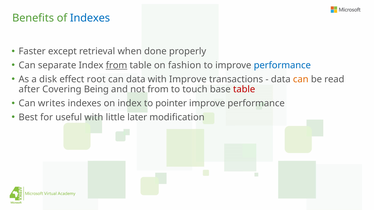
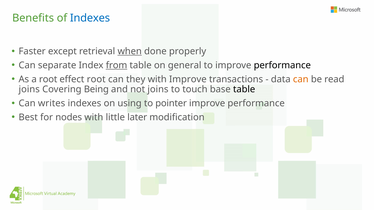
when underline: none -> present
fashion: fashion -> general
performance at (282, 65) colour: blue -> black
a disk: disk -> root
can data: data -> they
after at (29, 89): after -> joins
not from: from -> joins
table at (244, 89) colour: red -> black
on index: index -> using
useful: useful -> nodes
